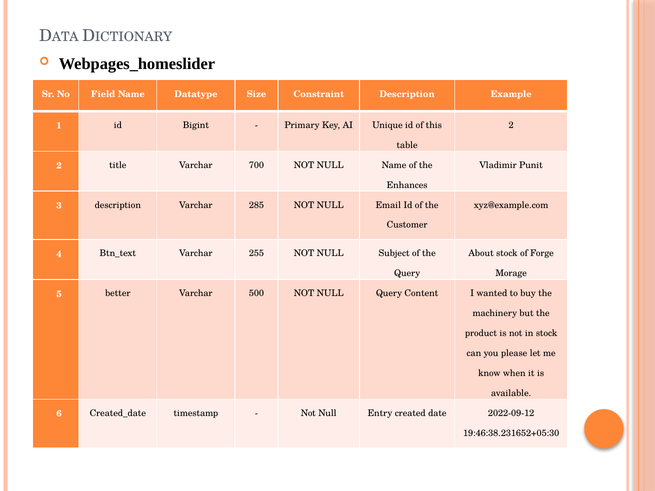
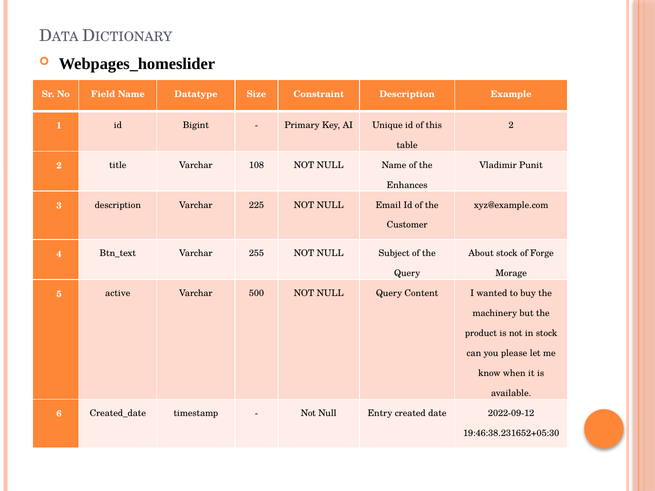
700: 700 -> 108
285: 285 -> 225
better: better -> active
